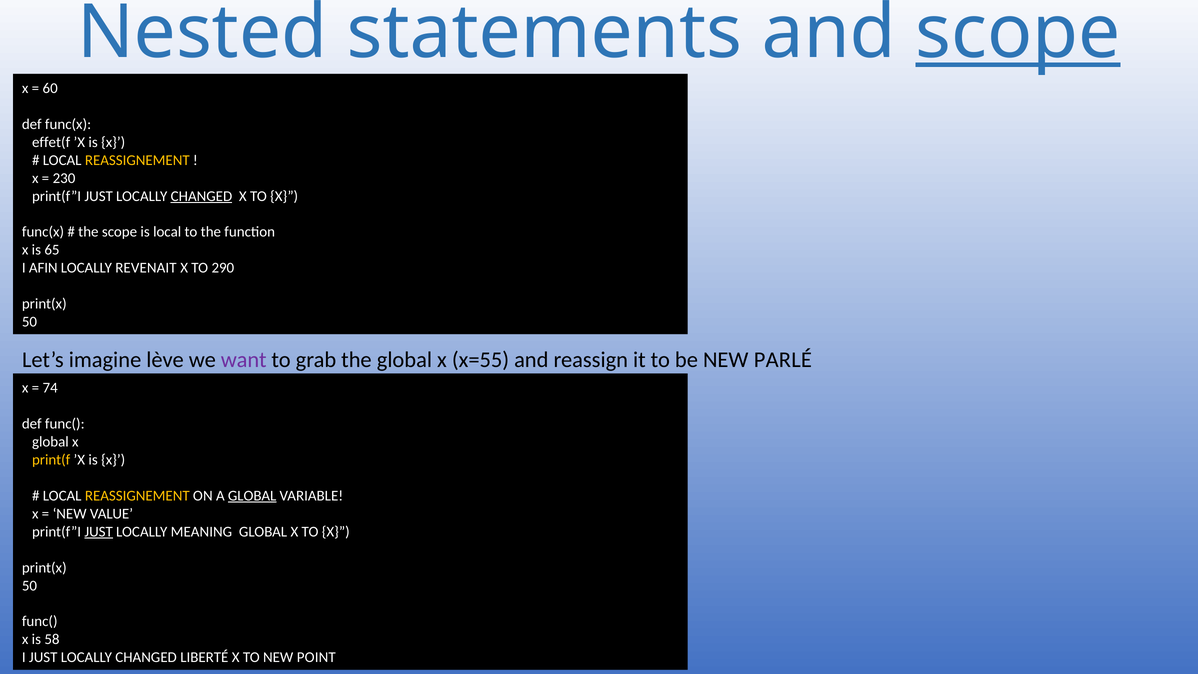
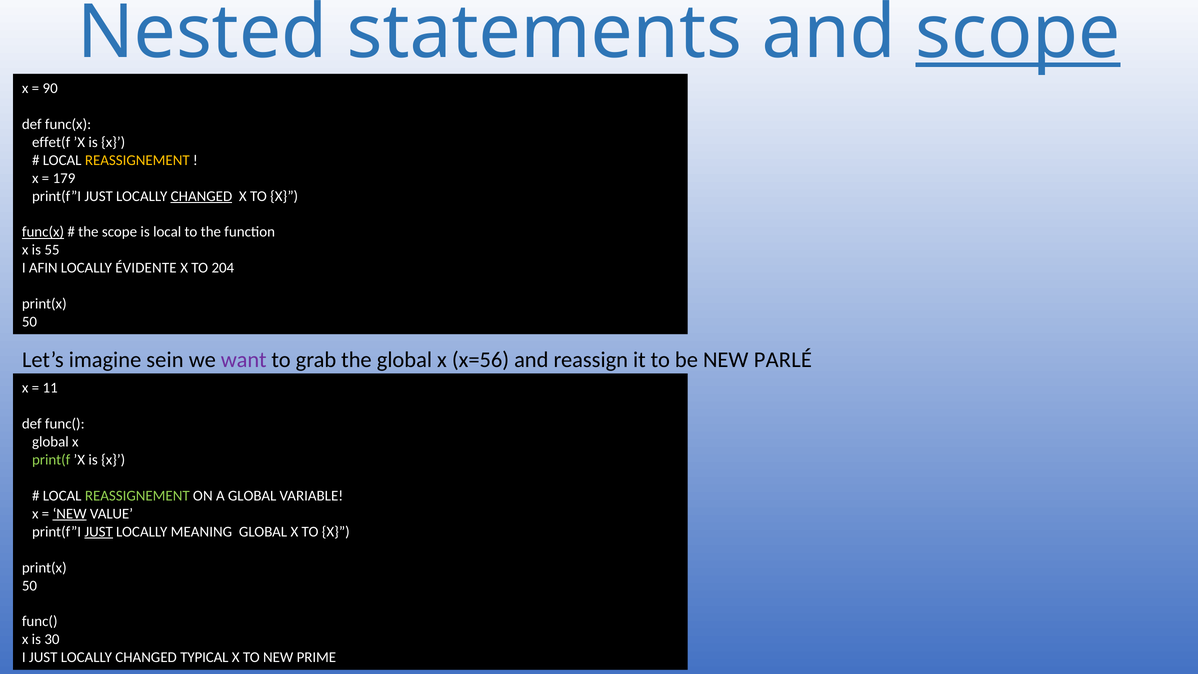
60: 60 -> 90
230: 230 -> 179
func(x at (43, 232) underline: none -> present
65: 65 -> 55
REVENAIT: REVENAIT -> ÉVIDENTE
290: 290 -> 204
lève: lève -> sein
x=55: x=55 -> x=56
74: 74 -> 11
print(f colour: yellow -> light green
REASSIGNEMENT at (137, 496) colour: yellow -> light green
GLOBAL at (252, 496) underline: present -> none
NEW at (70, 514) underline: none -> present
58: 58 -> 30
LIBERTÉ: LIBERTÉ -> TYPICAL
POINT: POINT -> PRIME
